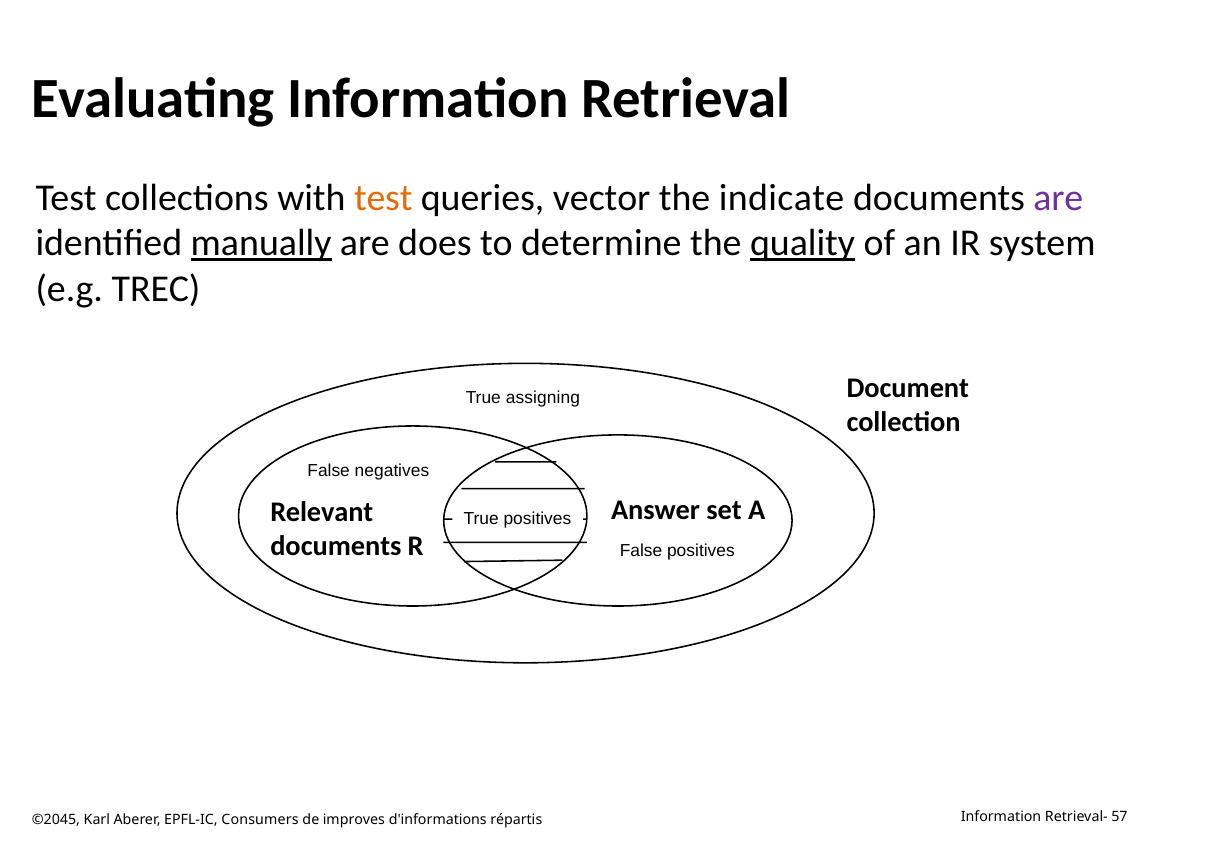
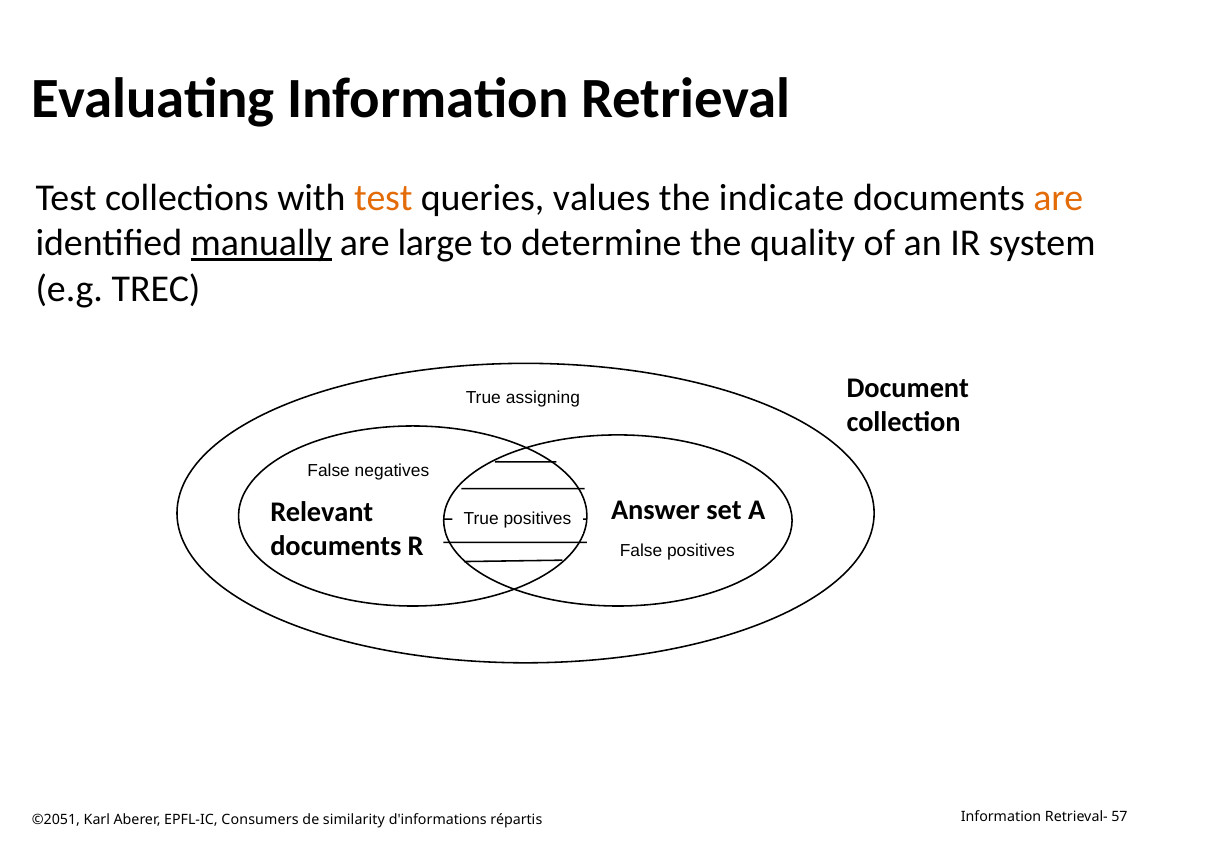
vector: vector -> values
are at (1058, 198) colour: purple -> orange
does: does -> large
quality underline: present -> none
©2045: ©2045 -> ©2051
improves: improves -> similarity
